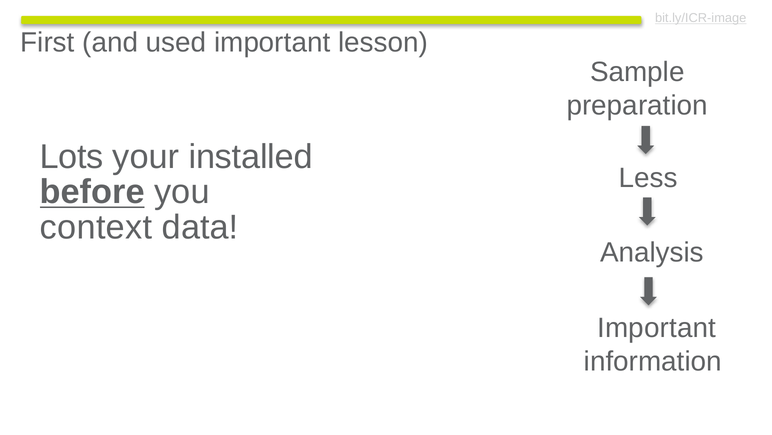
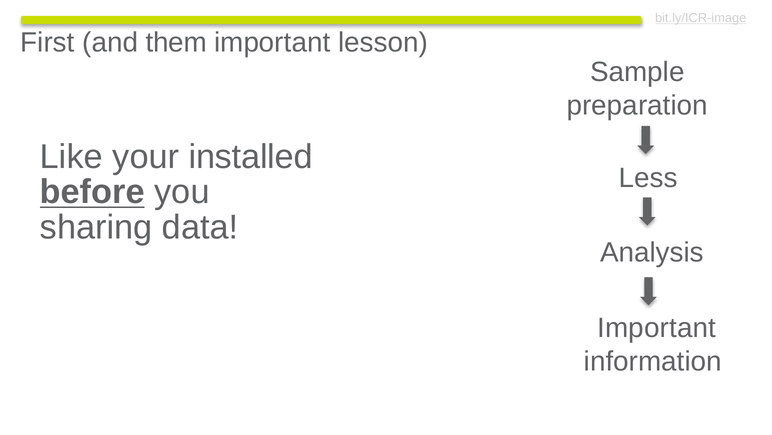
used: used -> them
Lots: Lots -> Like
context: context -> sharing
